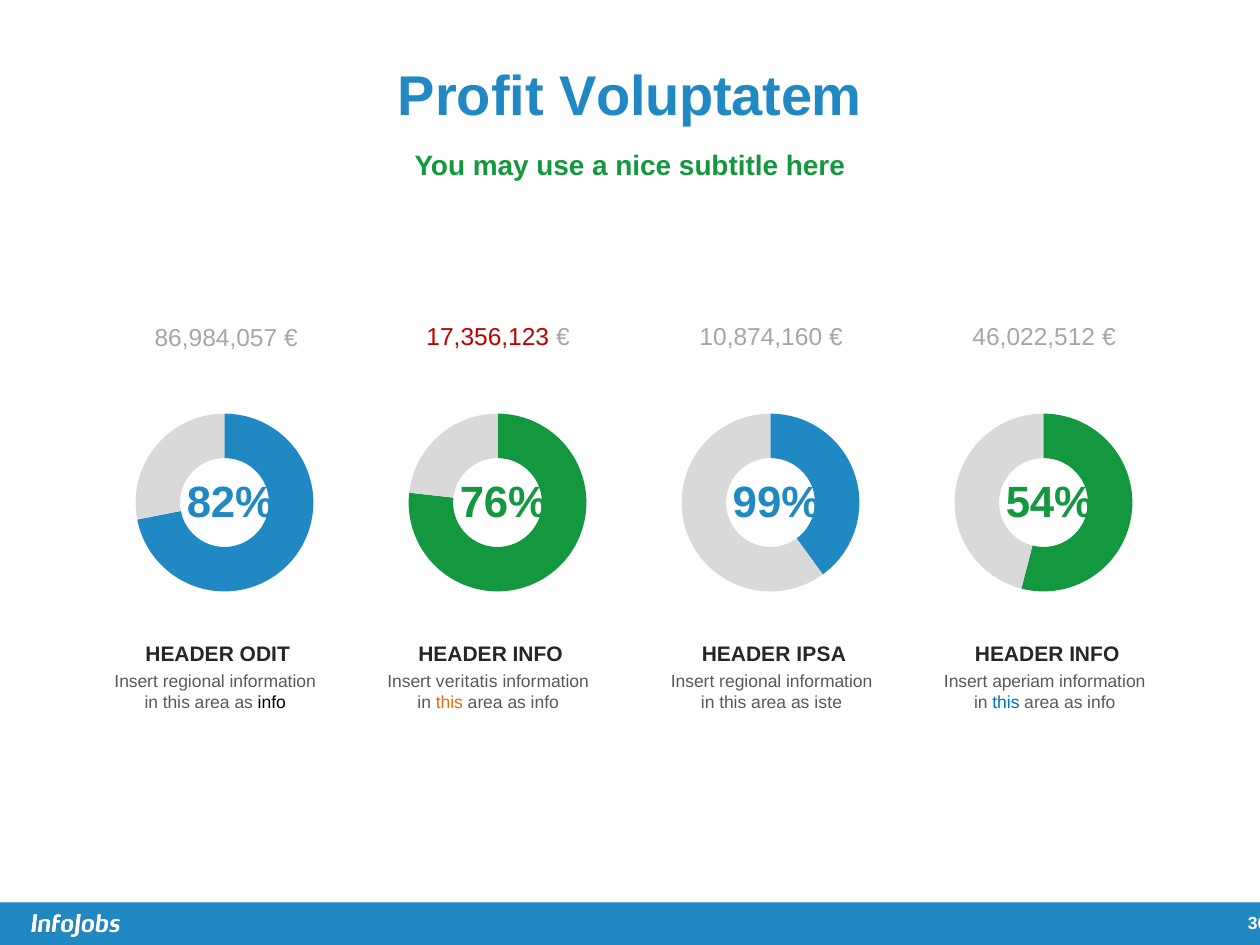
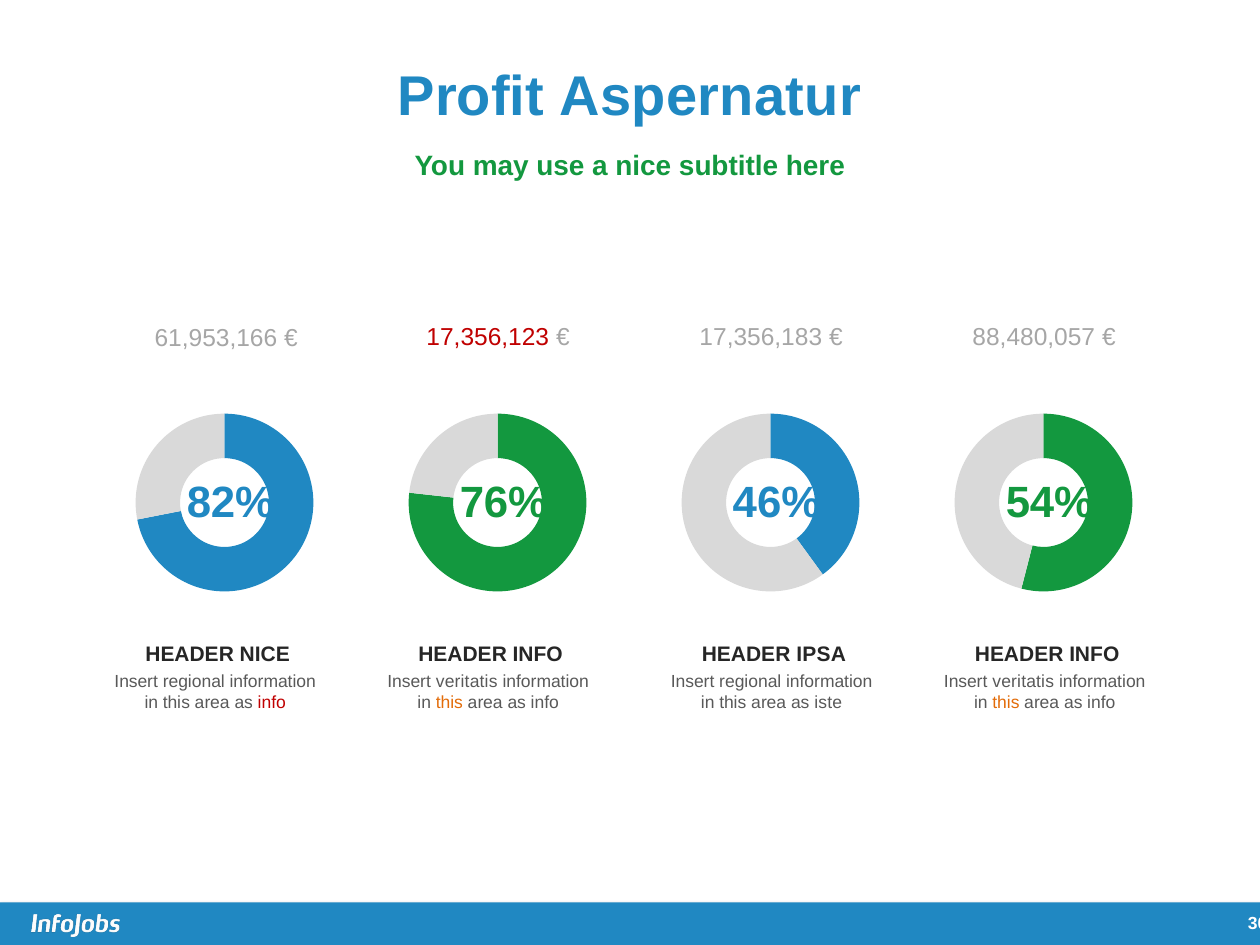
Voluptatem: Voluptatem -> Aspernatur
10,874,160: 10,874,160 -> 17,356,183
46,022,512: 46,022,512 -> 88,480,057
86,984,057: 86,984,057 -> 61,953,166
99%: 99% -> 46%
HEADER ODIT: ODIT -> NICE
aperiam at (1023, 681): aperiam -> veritatis
info at (272, 702) colour: black -> red
this at (1006, 702) colour: blue -> orange
